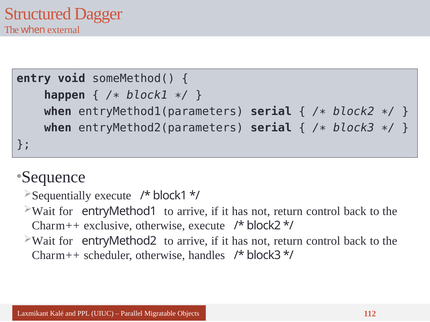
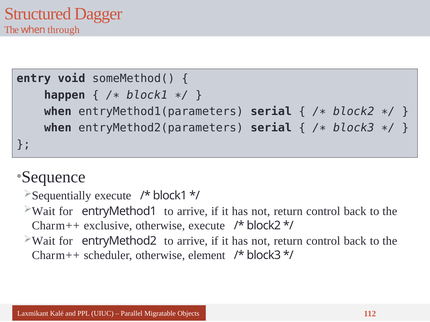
external: external -> through
handles: handles -> element
